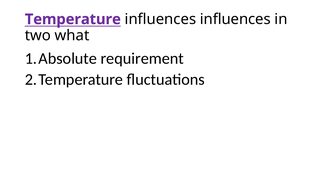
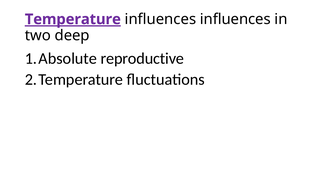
Temperature underline: none -> present
what: what -> deep
requirement: requirement -> reproductive
